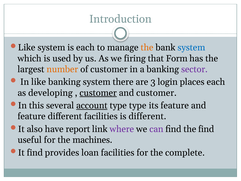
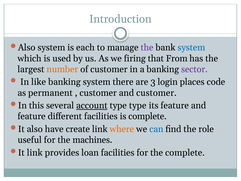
Like at (27, 47): Like -> Also
the at (147, 47) colour: orange -> purple
Form: Form -> From
places each: each -> code
developing: developing -> permanent
customer at (98, 93) underline: present -> none
is different: different -> complete
report: report -> create
where colour: purple -> orange
can colour: purple -> blue
the find: find -> role
It find: find -> link
